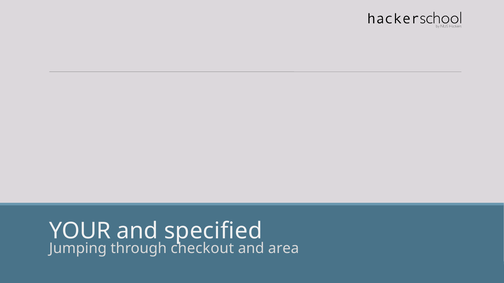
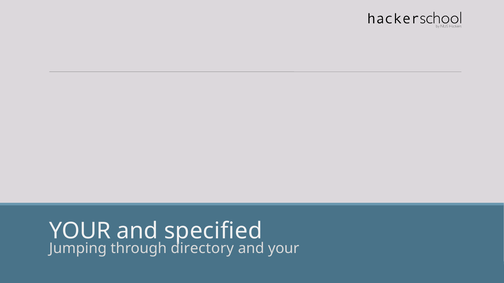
checkout: checkout -> directory
and area: area -> your
